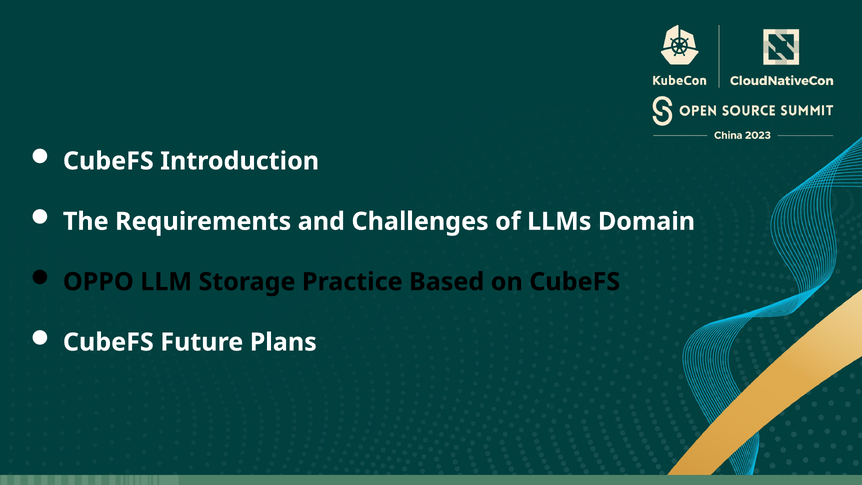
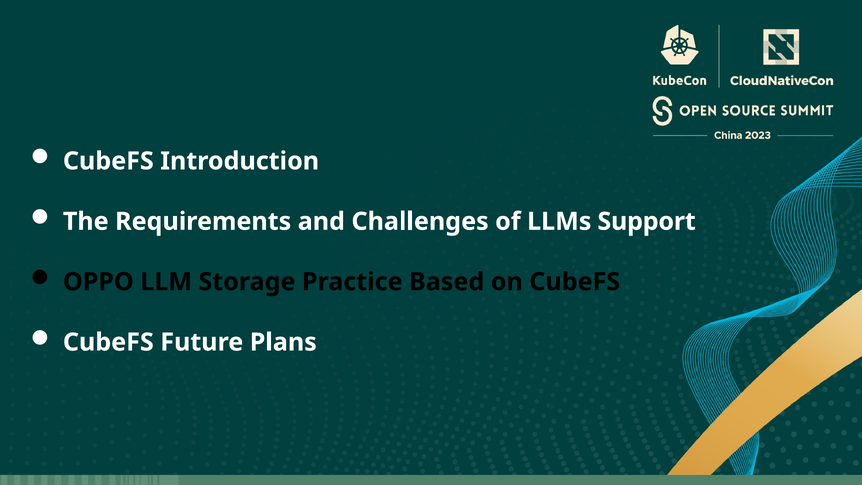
Domain: Domain -> Support
